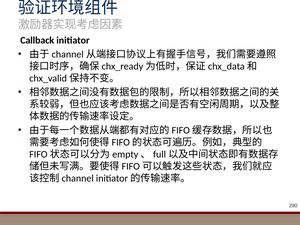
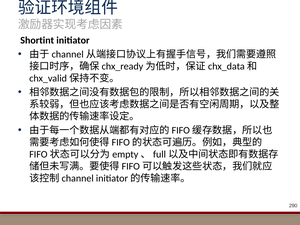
Callback: Callback -> Shortint
